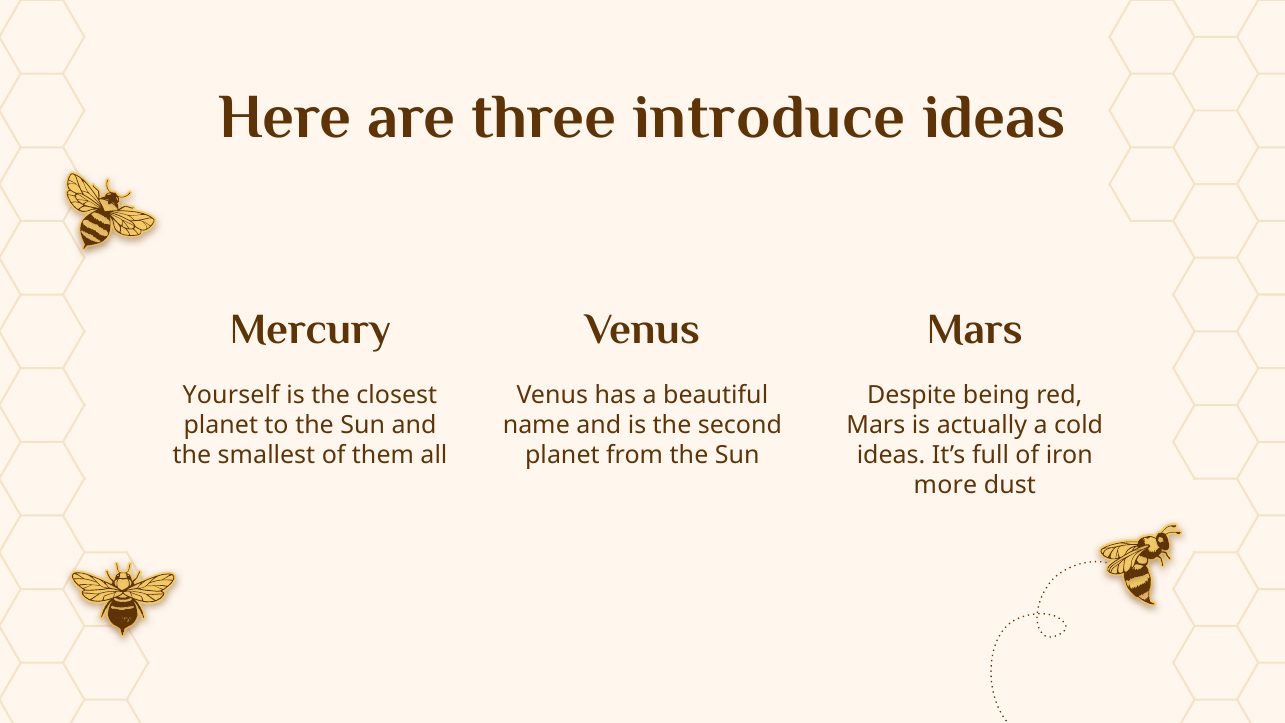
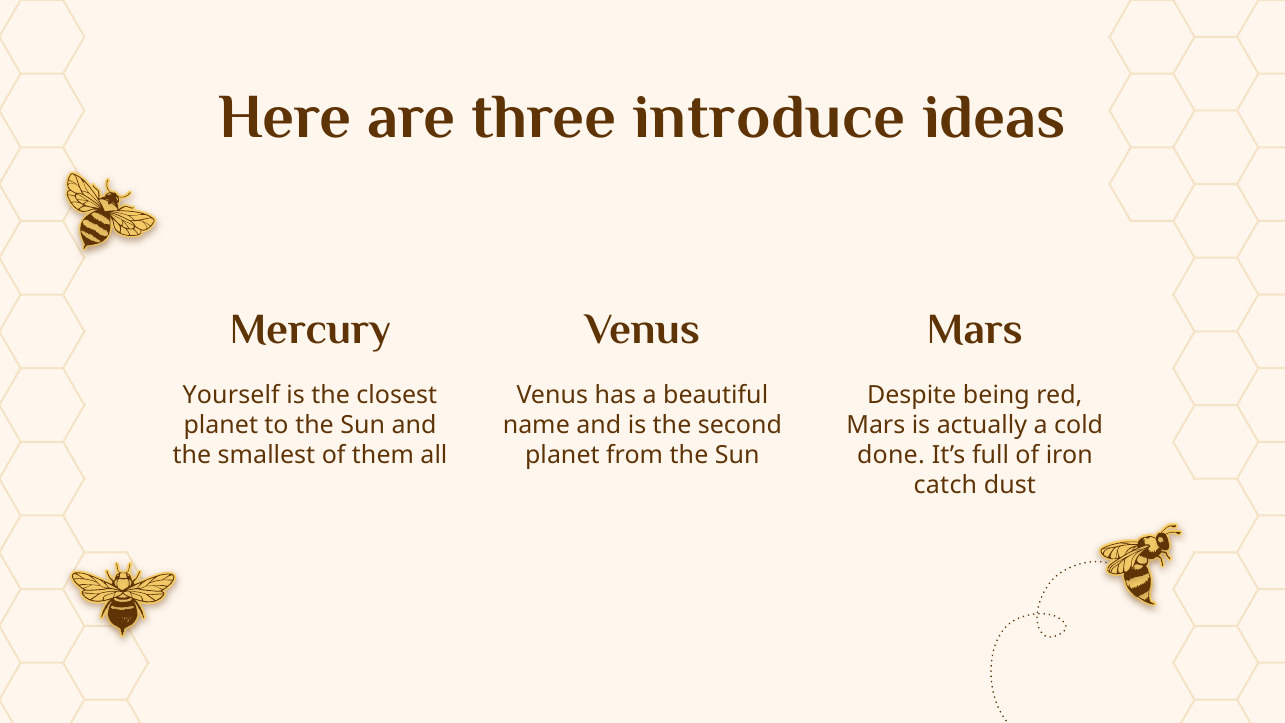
ideas at (891, 455): ideas -> done
more: more -> catch
